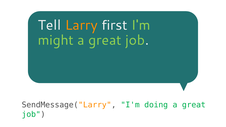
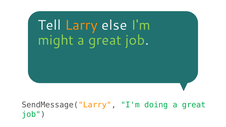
first: first -> else
